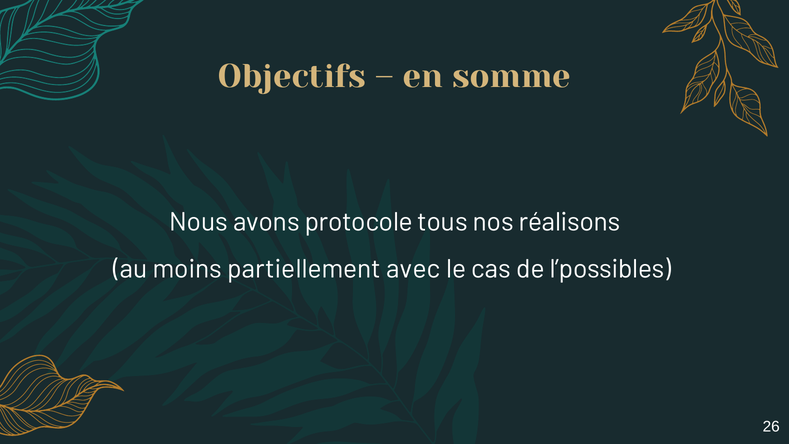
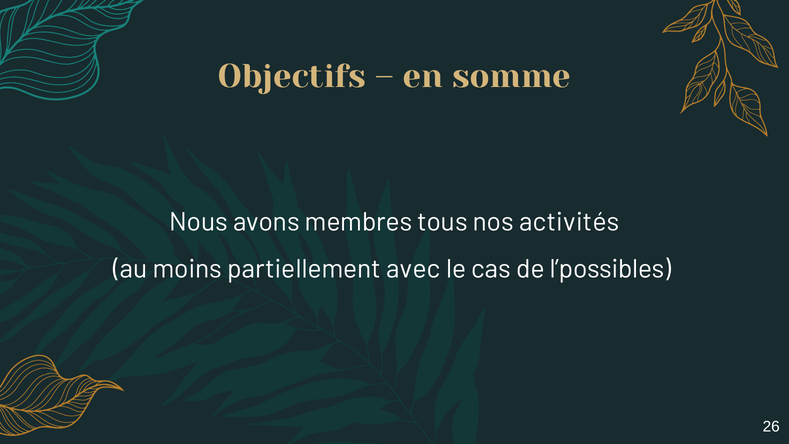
protocole: protocole -> membres
réalisons: réalisons -> activités
